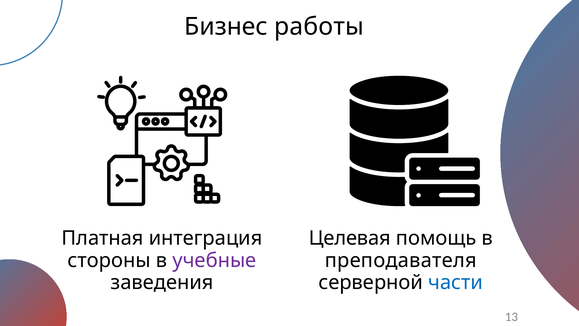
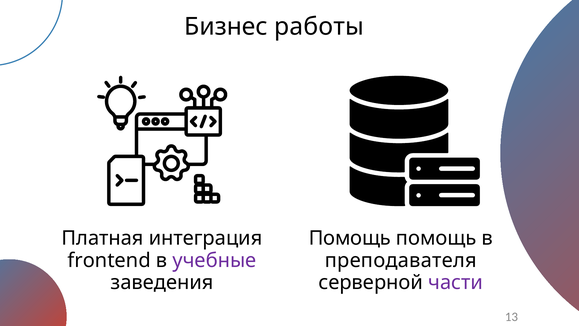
Целевая at (350, 238): Целевая -> Помощь
стороны: стороны -> frontend
части colour: blue -> purple
